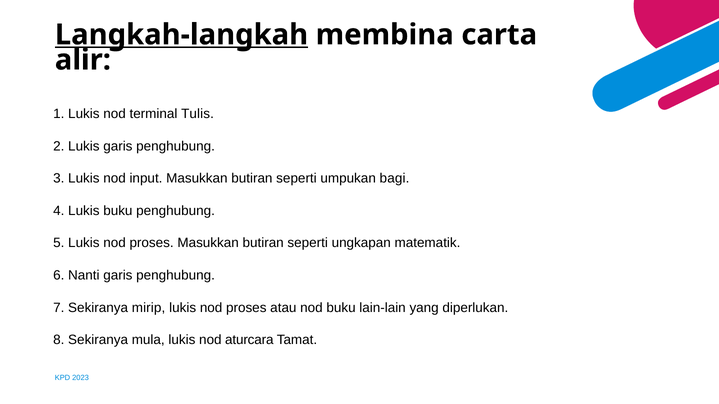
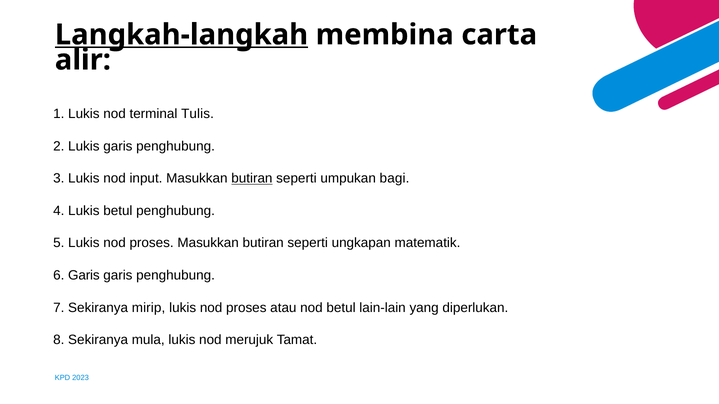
butiran at (252, 179) underline: none -> present
Lukis buku: buku -> betul
6 Nanti: Nanti -> Garis
nod buku: buku -> betul
aturcara: aturcara -> merujuk
